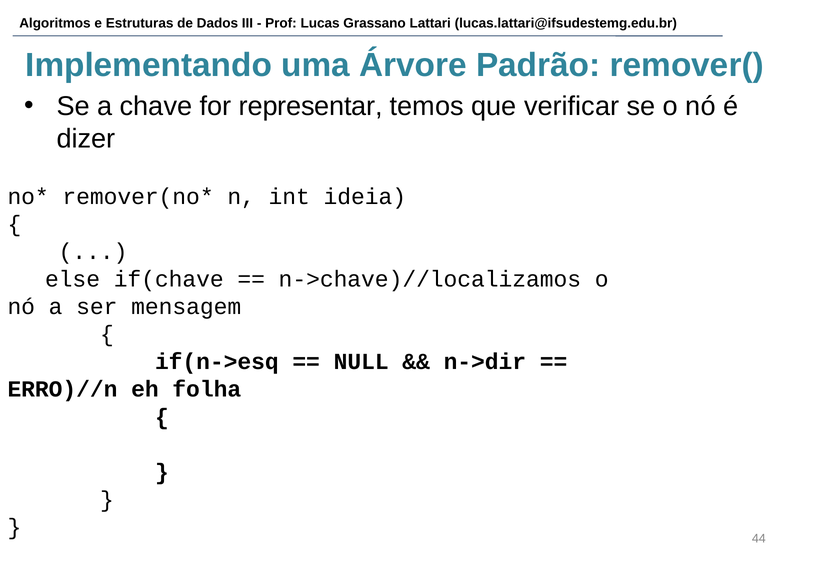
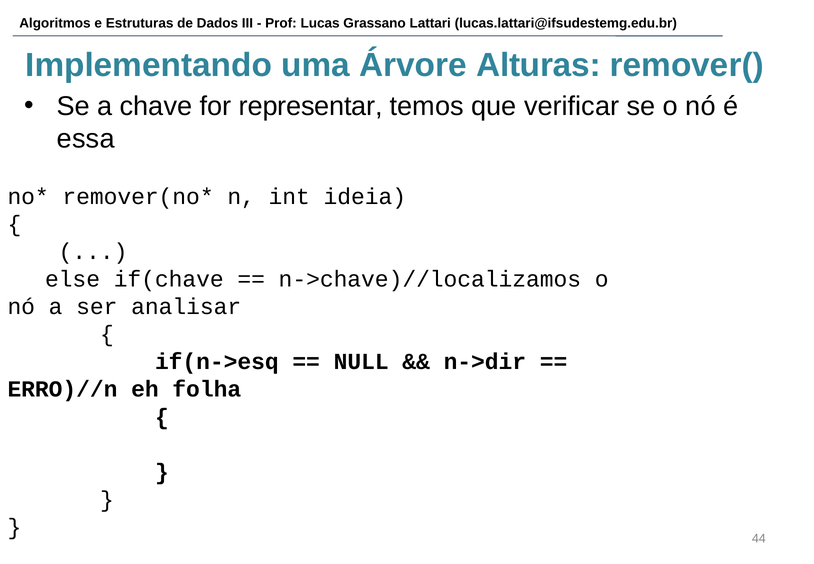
Padrão: Padrão -> Alturas
dizer: dizer -> essa
mensagem: mensagem -> analisar
